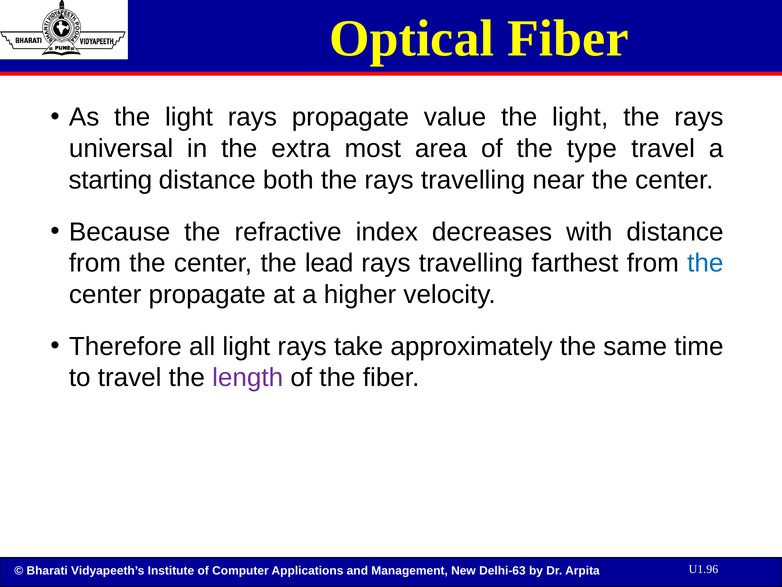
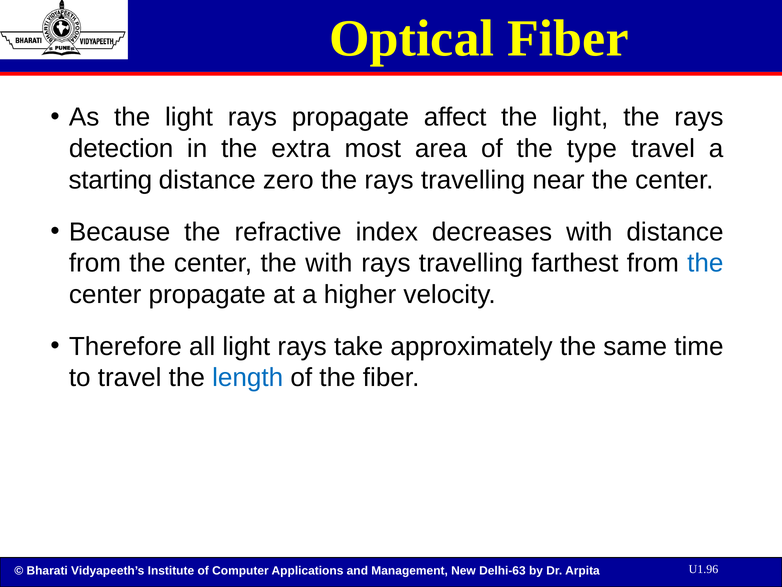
value: value -> affect
universal: universal -> detection
both: both -> zero
the lead: lead -> with
length colour: purple -> blue
